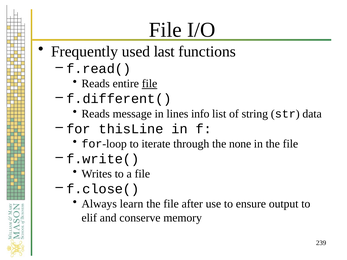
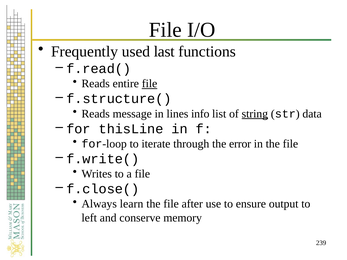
f.different(: f.different( -> f.structure(
string underline: none -> present
none: none -> error
elif: elif -> left
